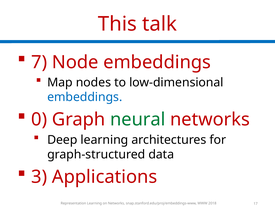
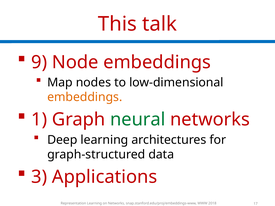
7: 7 -> 9
embeddings at (85, 97) colour: blue -> orange
0: 0 -> 1
